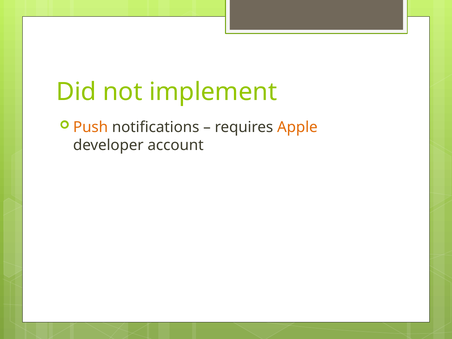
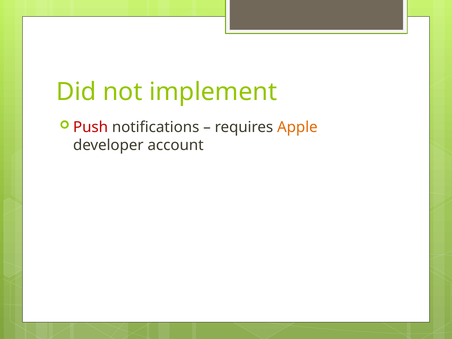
Push colour: orange -> red
